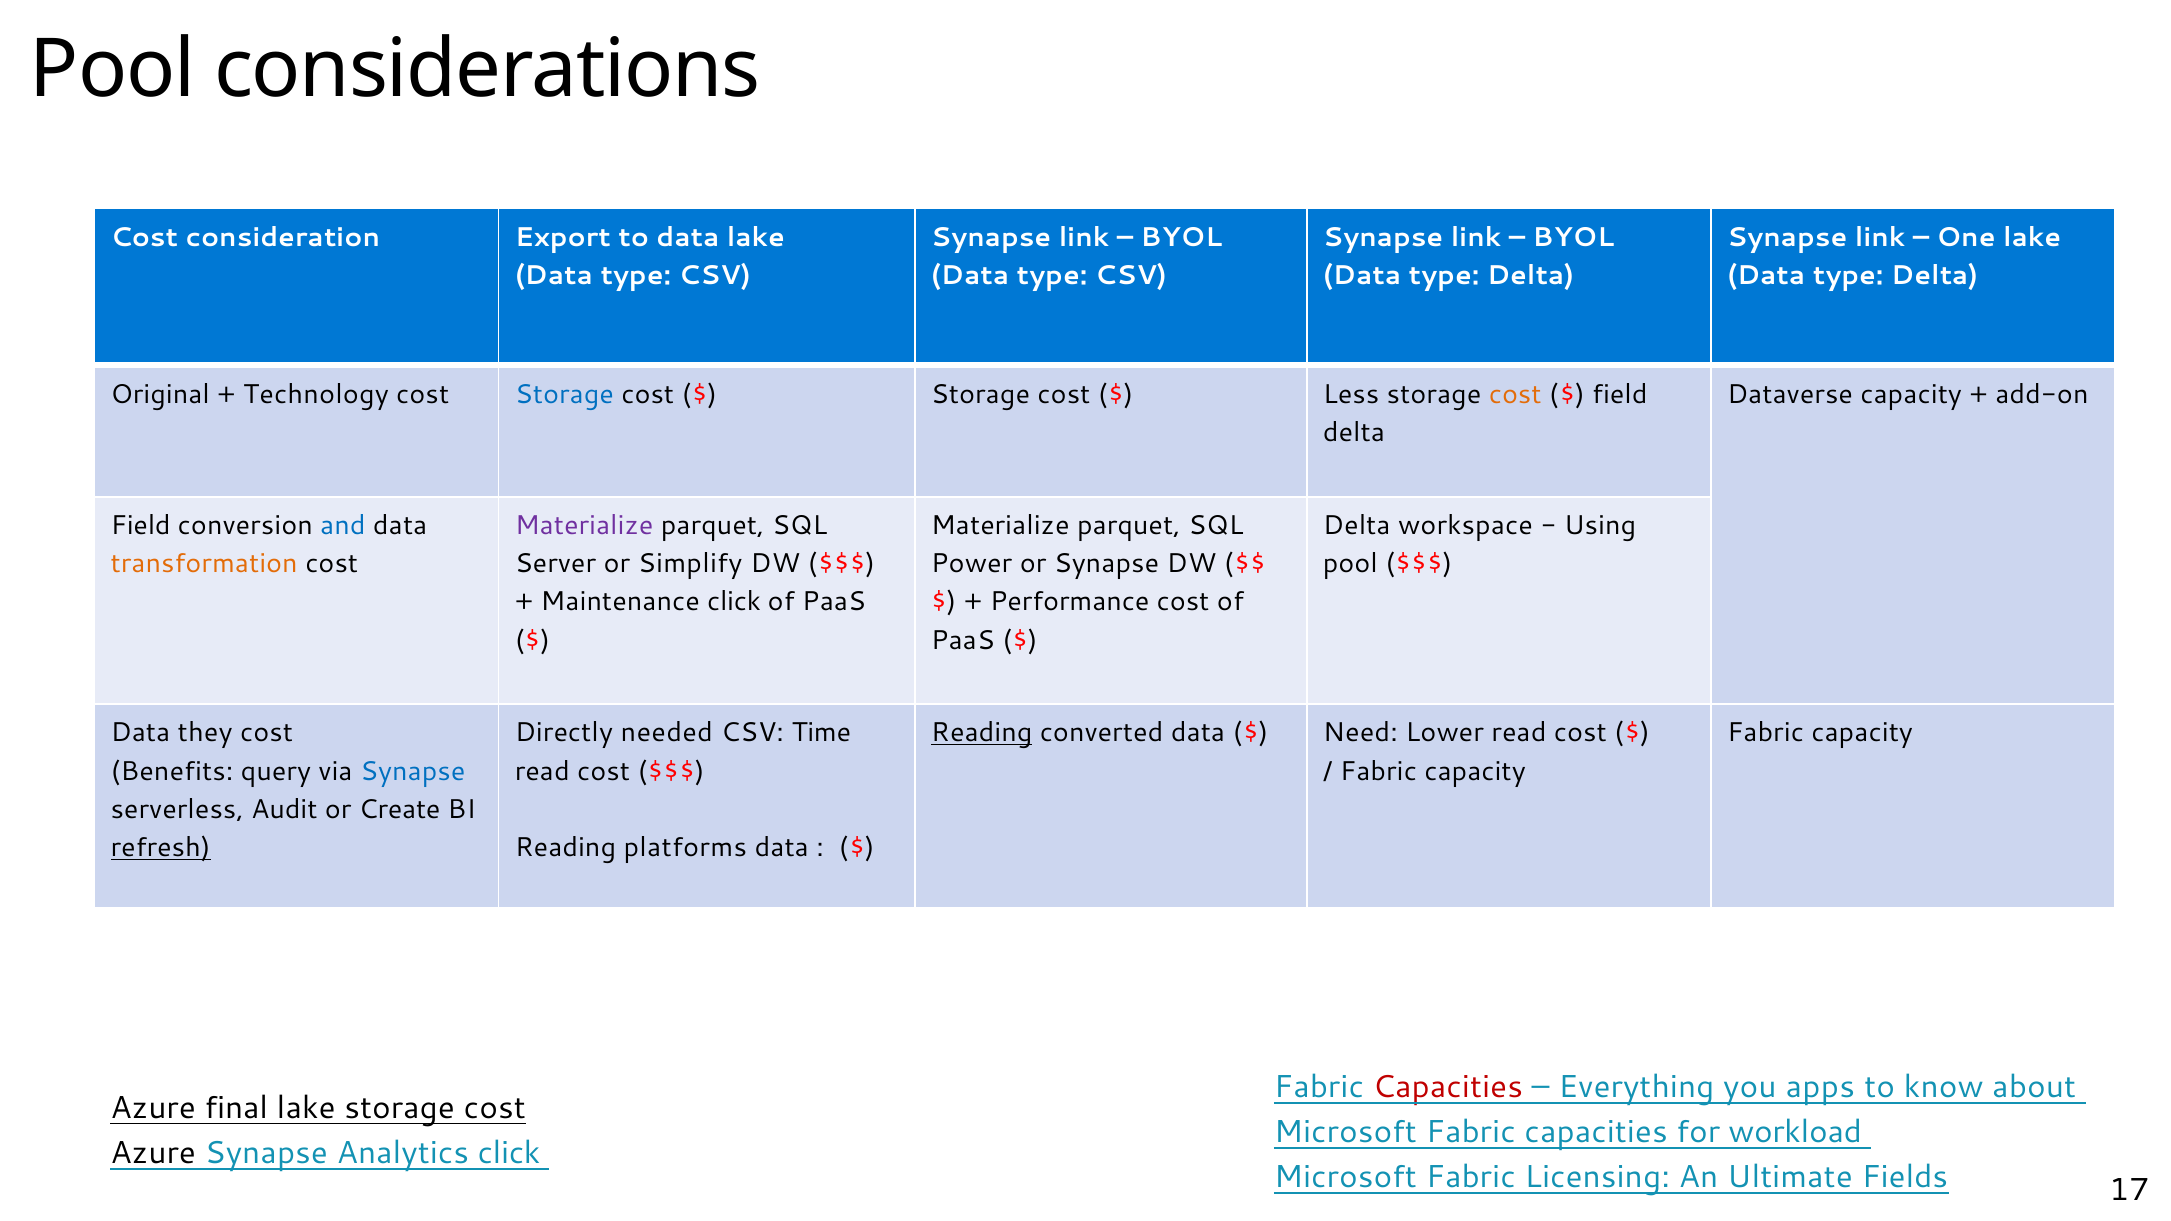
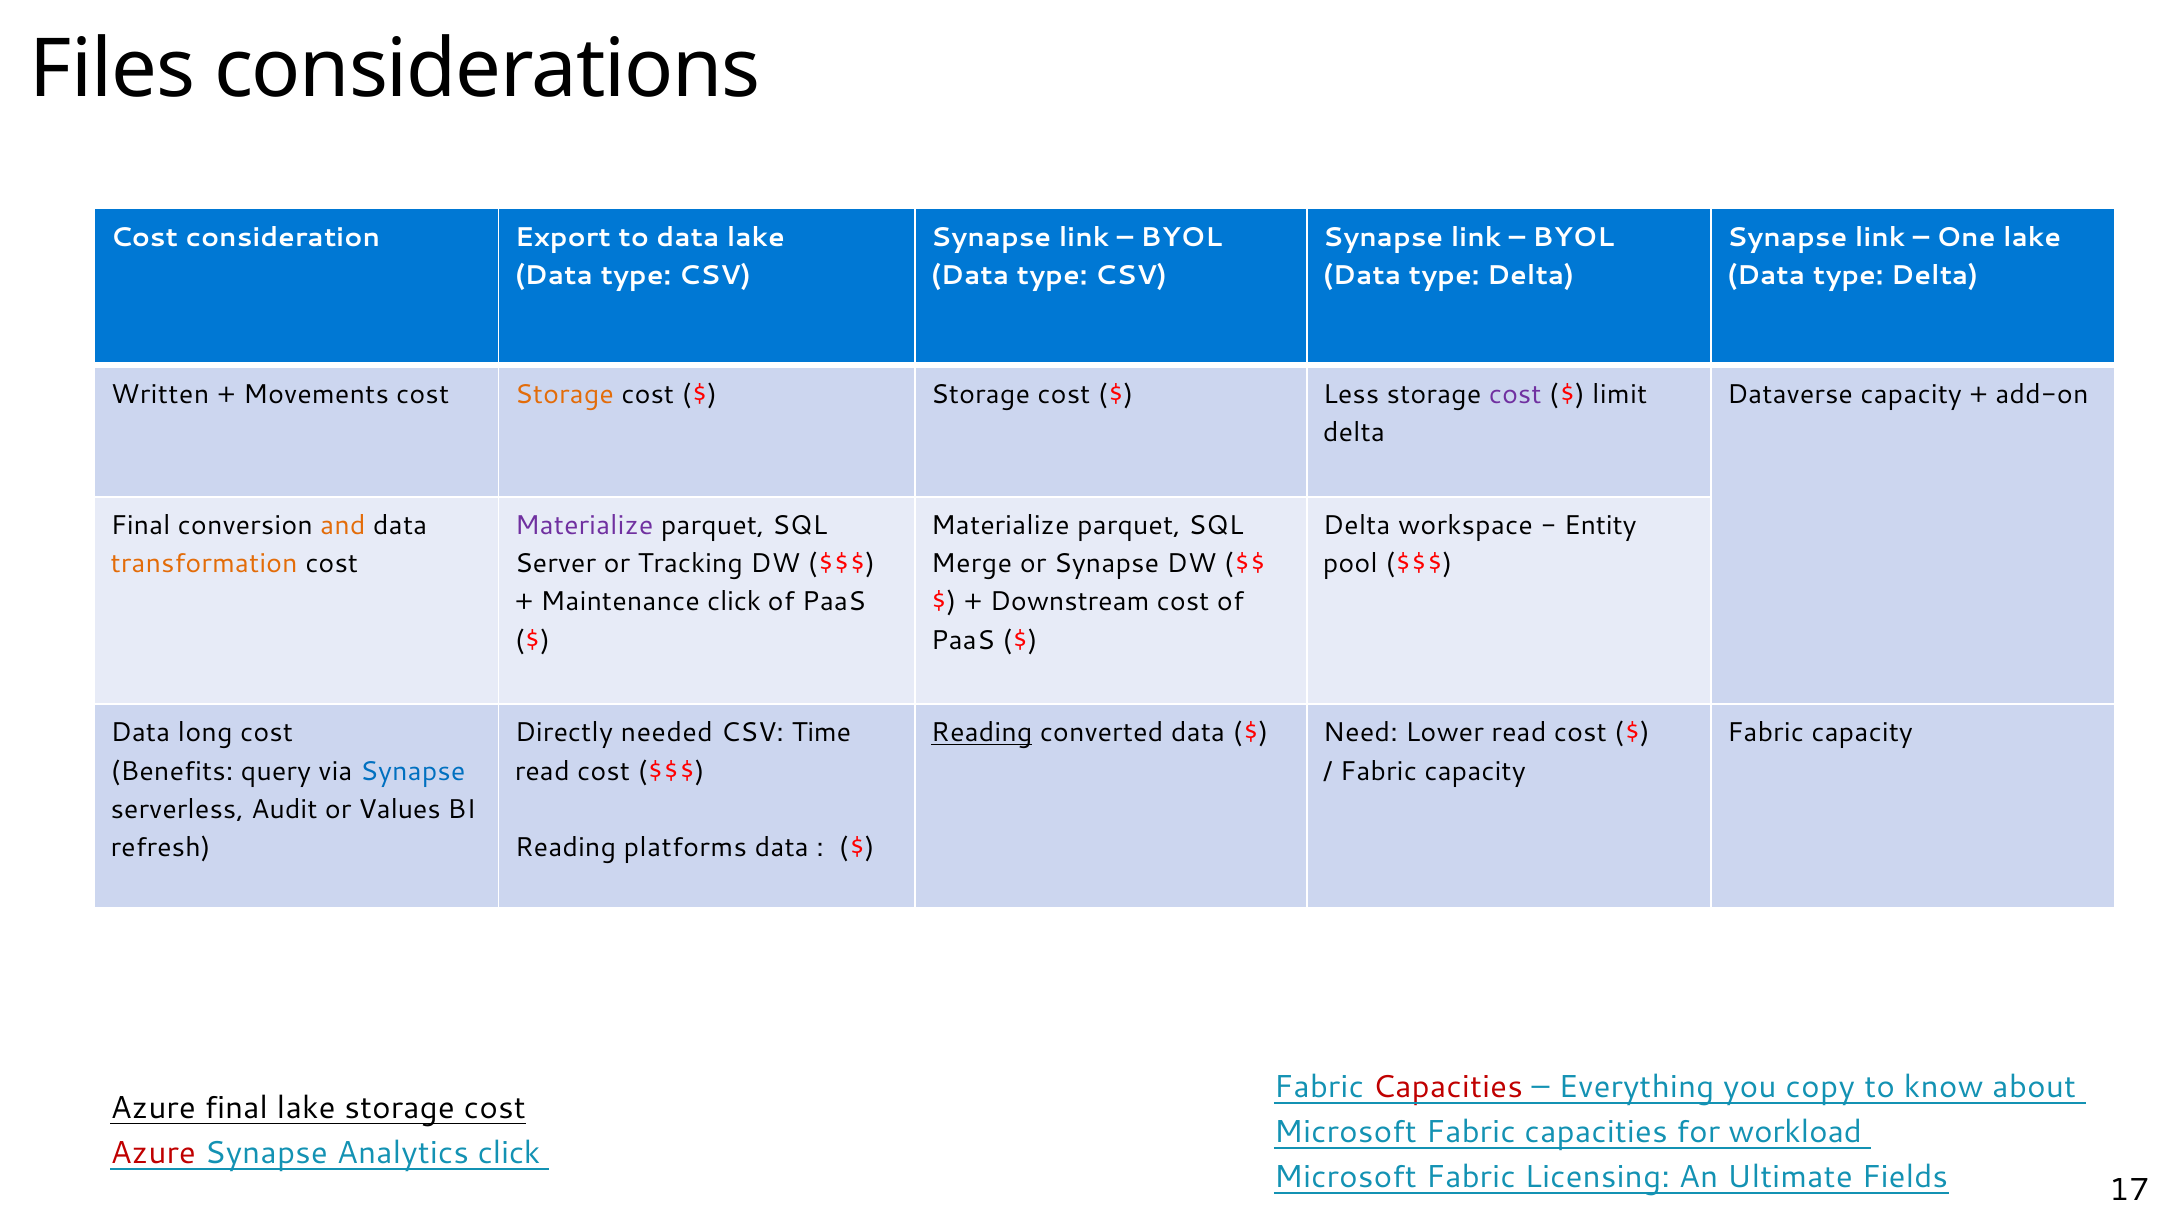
Pool at (113, 70): Pool -> Files
Original: Original -> Written
Technology: Technology -> Movements
Storage at (564, 394) colour: blue -> orange
cost at (1515, 394) colour: orange -> purple
field at (1620, 394): field -> limit
Field at (141, 525): Field -> Final
and colour: blue -> orange
Using: Using -> Entity
Simplify: Simplify -> Tracking
Power: Power -> Merge
Performance: Performance -> Downstream
they: they -> long
Create: Create -> Values
refresh underline: present -> none
apps: apps -> copy
Azure at (153, 1153) colour: black -> red
